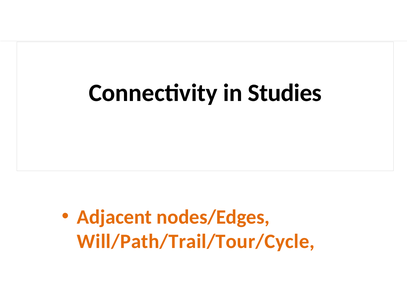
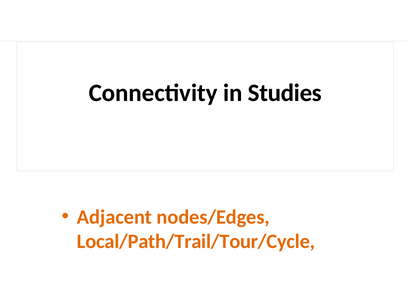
Will/Path/Trail/Tour/Cycle: Will/Path/Trail/Tour/Cycle -> Local/Path/Trail/Tour/Cycle
